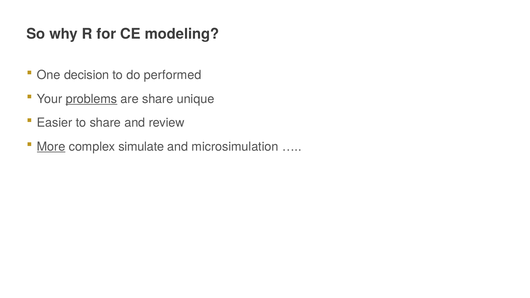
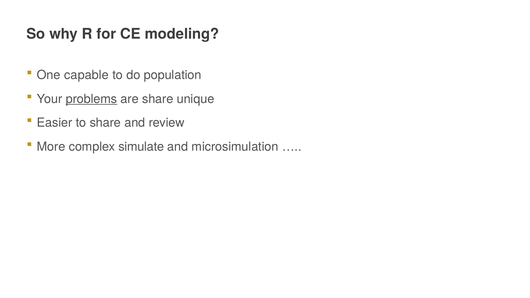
decision: decision -> capable
performed: performed -> population
More underline: present -> none
